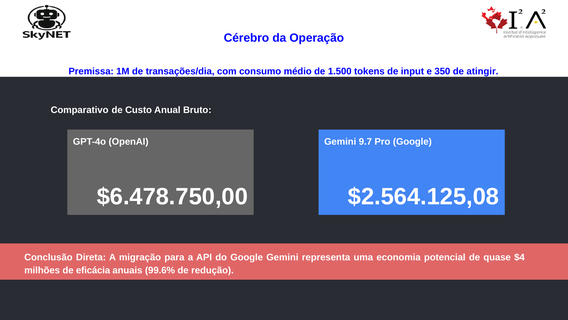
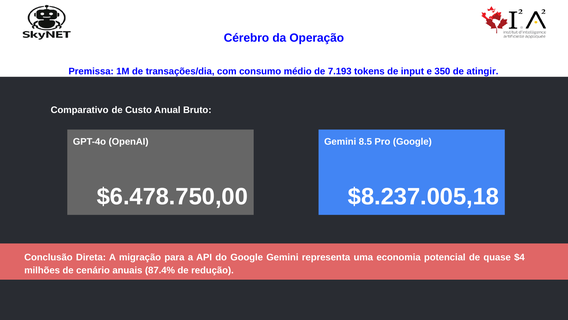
1.500: 1.500 -> 7.193
9.7: 9.7 -> 8.5
$2.564.125,08: $2.564.125,08 -> $8.237.005,18
eficácia: eficácia -> cenário
99.6%: 99.6% -> 87.4%
